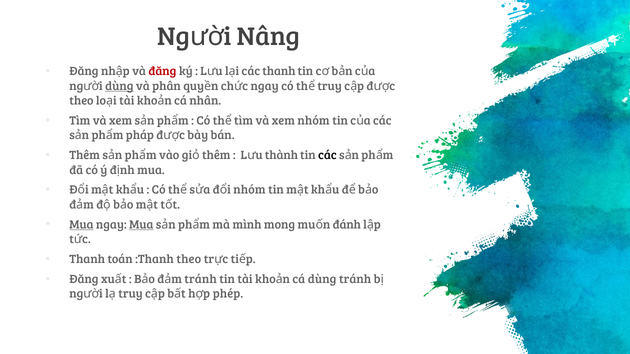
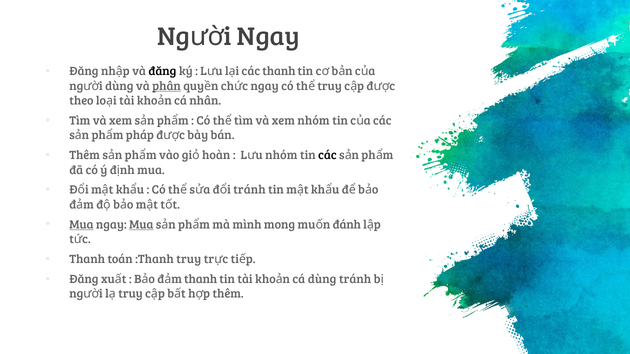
Nâng at (269, 37): Nâng -> Ngay
đăng at (162, 71) colour: red -> black
dùng at (119, 86) underline: present -> none
phân underline: none -> present
thêm at (216, 155): thêm -> hoàn
thành at (281, 155): thành -> nhóm
nhóm at (249, 190): nhóm -> tránh
:Thanh theo: theo -> truy
tránh at (201, 279): tránh -> thanh
phép at (228, 294): phép -> thêm
